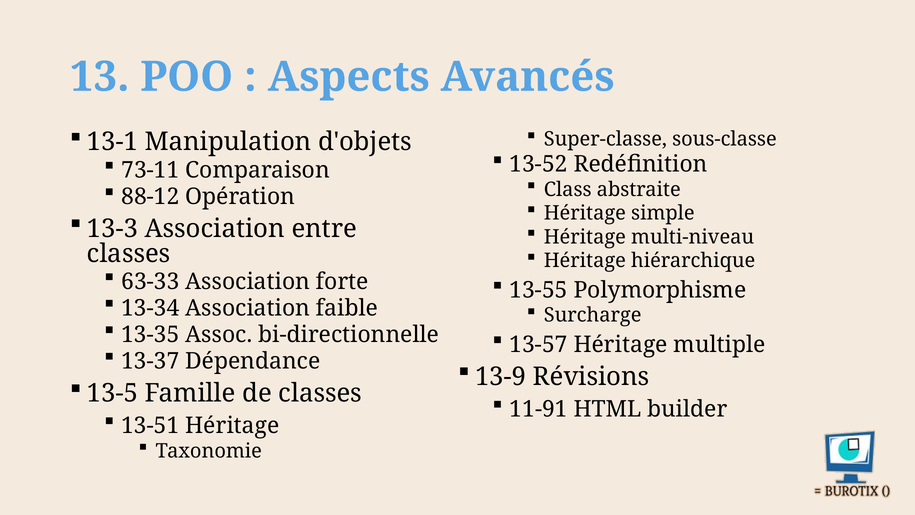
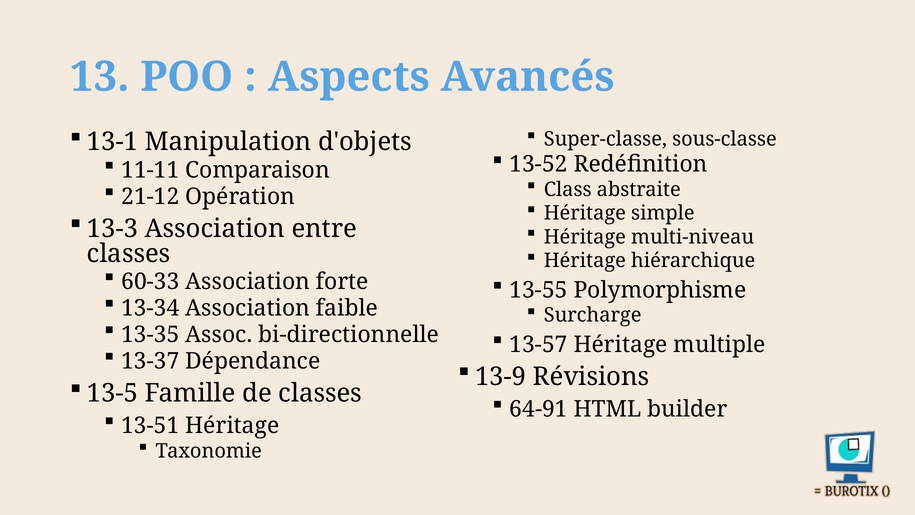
73-11: 73-11 -> 11-11
88-12: 88-12 -> 21-12
63-33: 63-33 -> 60-33
11-91: 11-91 -> 64-91
